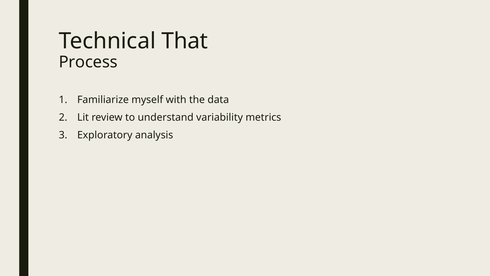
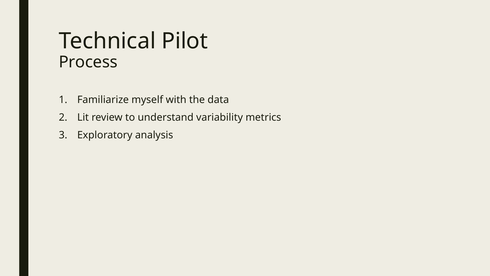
That: That -> Pilot
